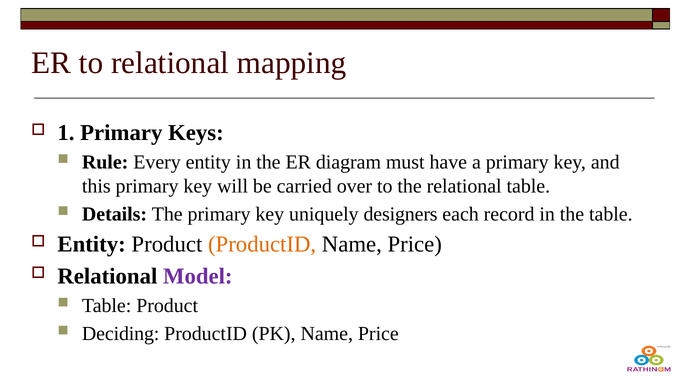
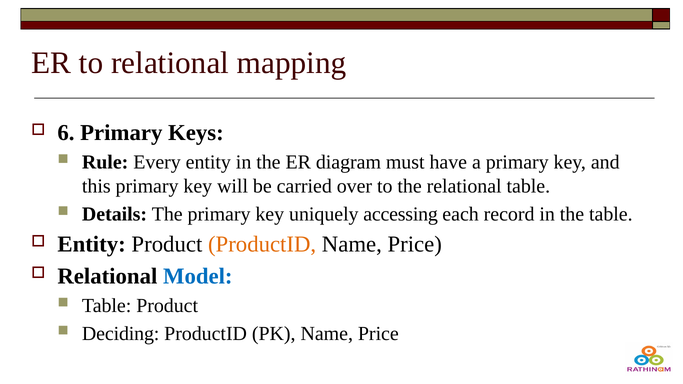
1: 1 -> 6
designers: designers -> accessing
Model colour: purple -> blue
